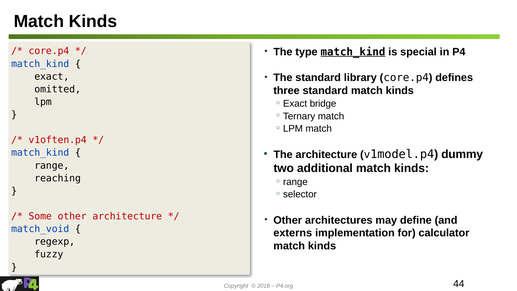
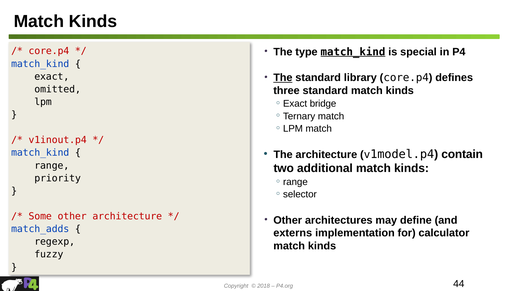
The at (283, 78) underline: none -> present
v1often.p4: v1often.p4 -> v1inout.p4
dummy: dummy -> contain
reaching: reaching -> priority
match_void: match_void -> match_adds
